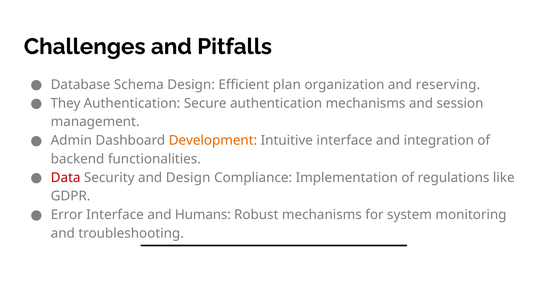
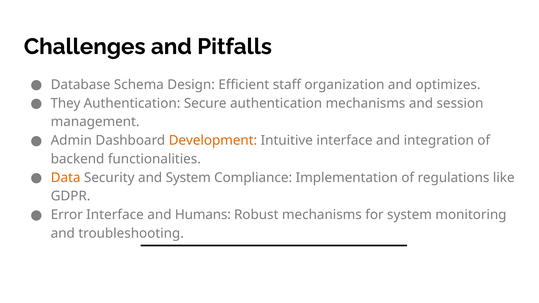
plan: plan -> staff
reserving: reserving -> optimizes
Data colour: red -> orange
and Design: Design -> System
